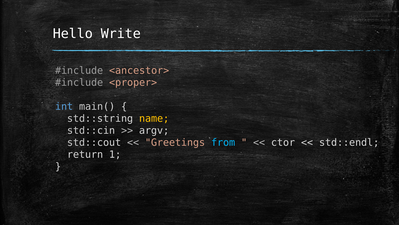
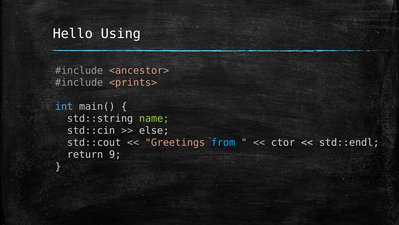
Write: Write -> Using
<proper>: <proper> -> <prints>
name colour: yellow -> light green
argv: argv -> else
1: 1 -> 9
